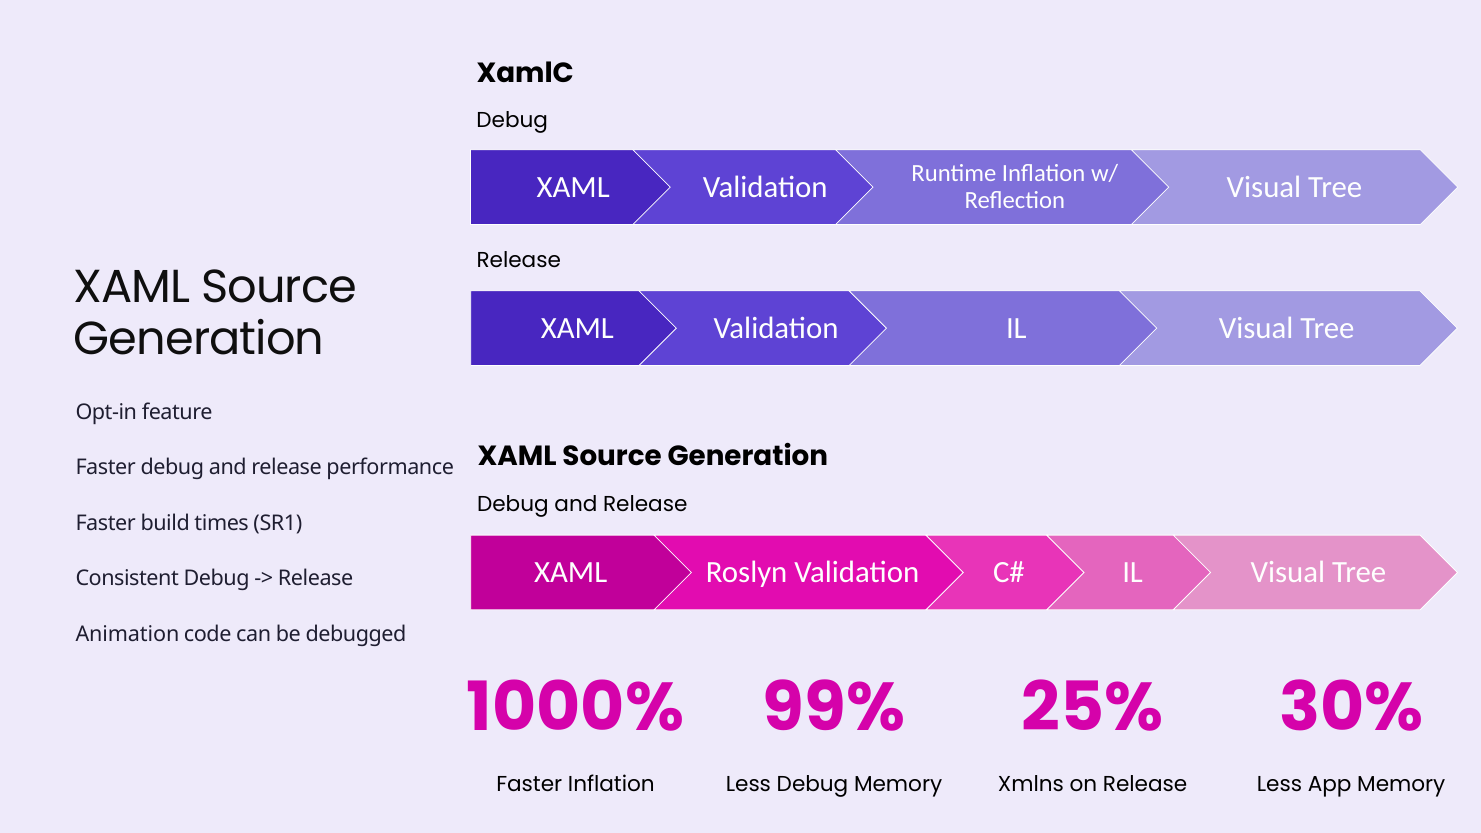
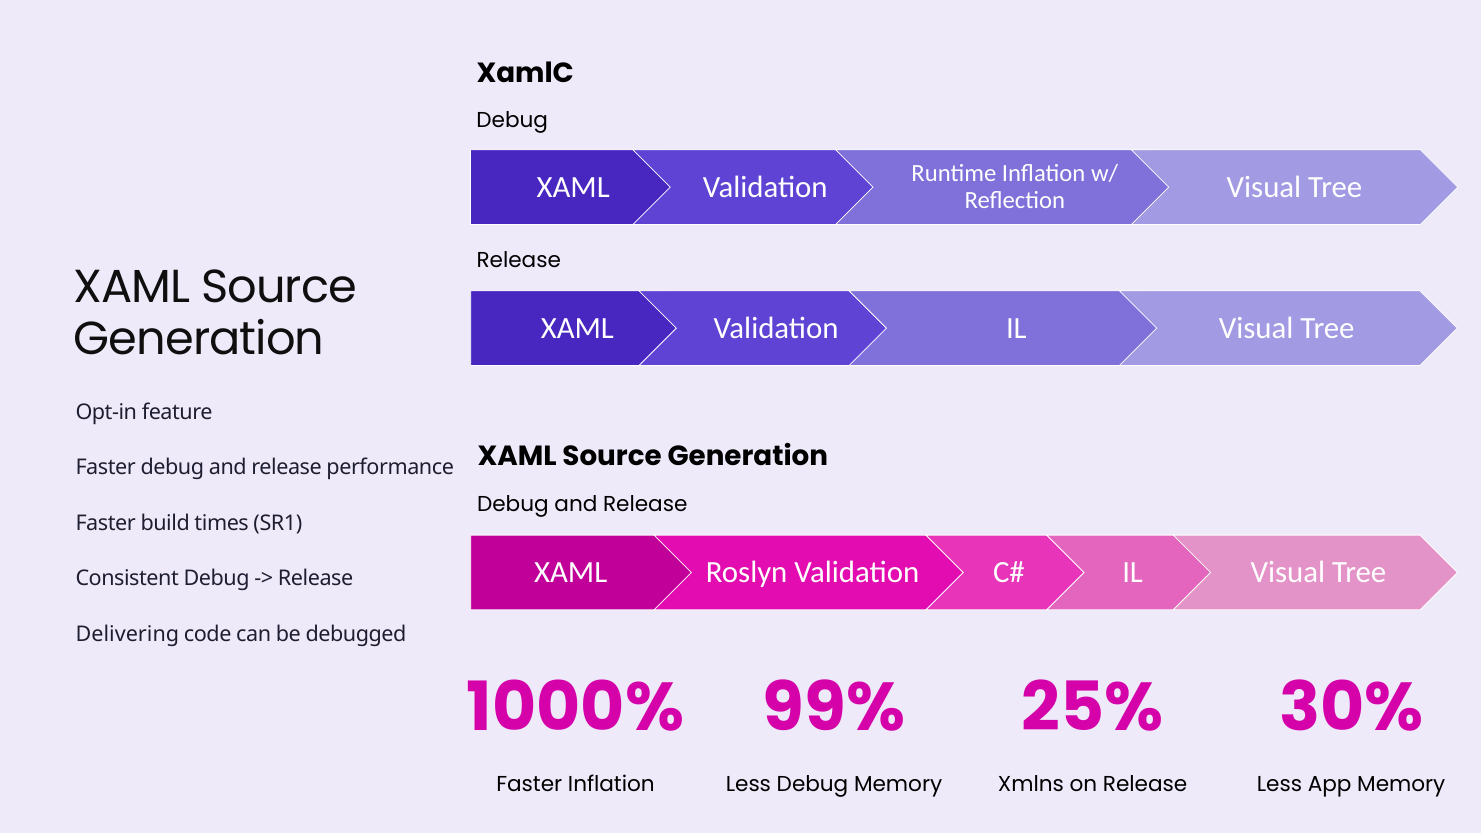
Animation: Animation -> Delivering
